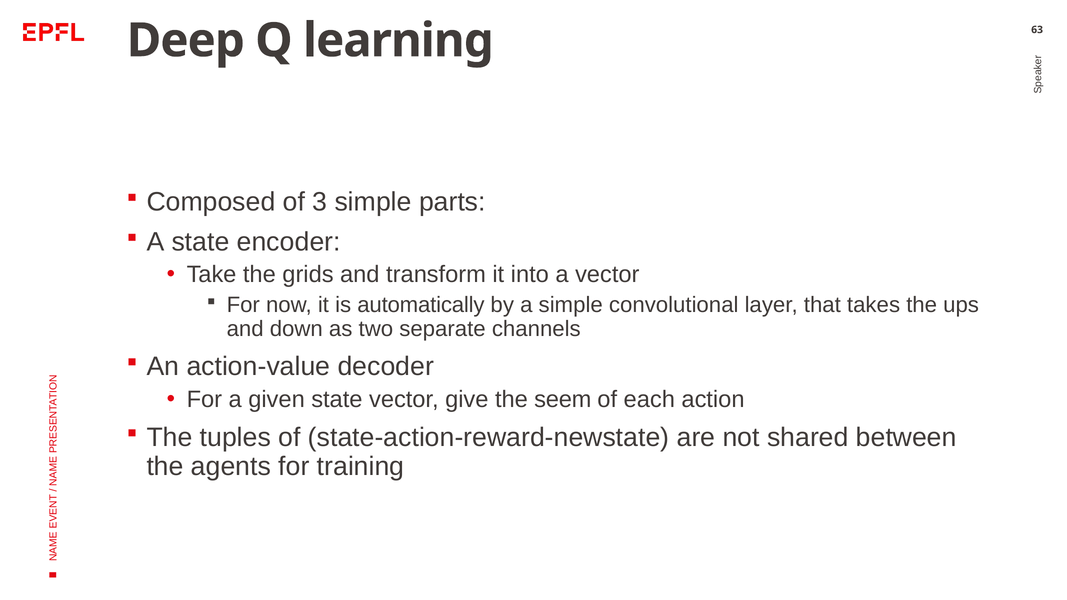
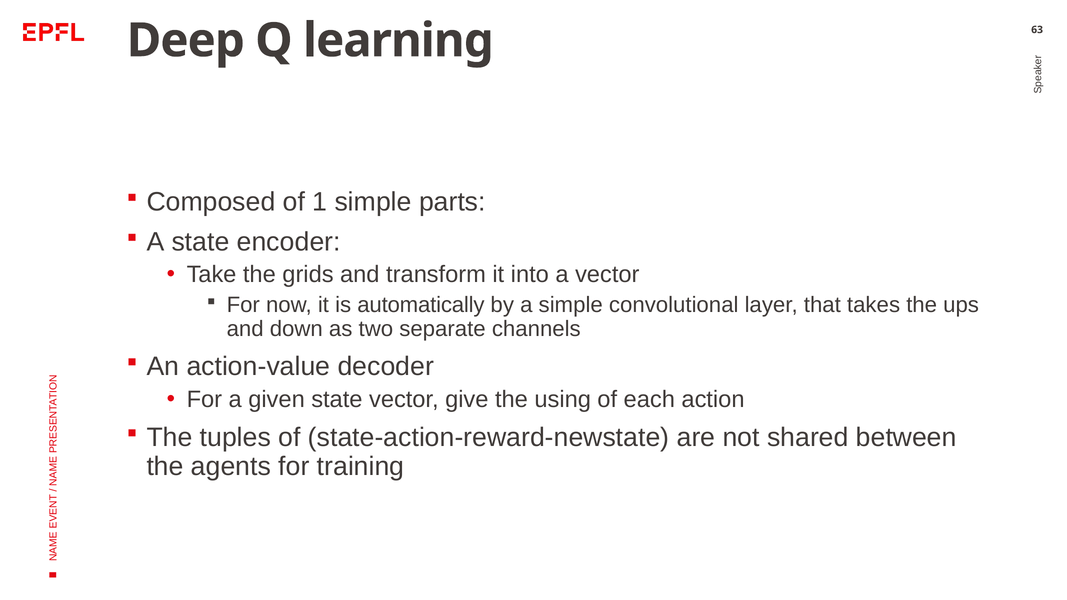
3: 3 -> 1
seem: seem -> using
